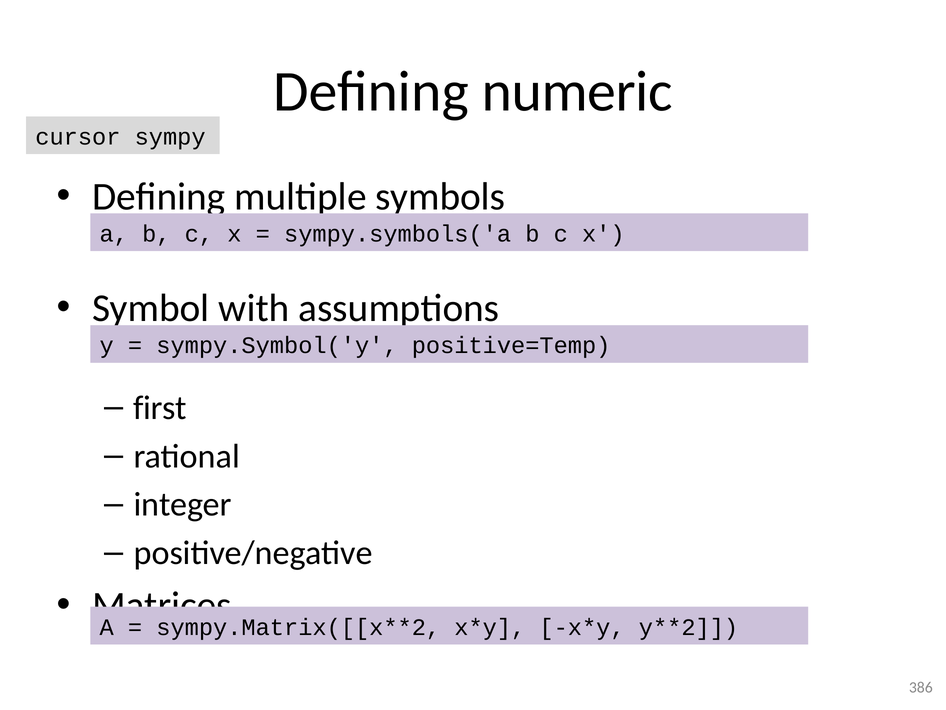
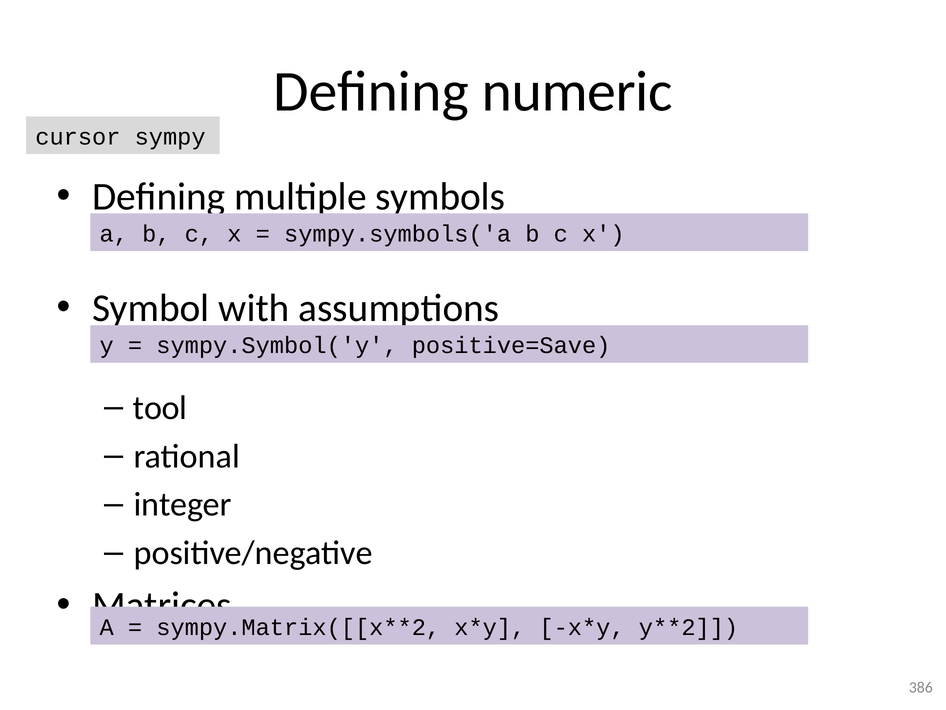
positive=Temp: positive=Temp -> positive=Save
first: first -> tool
